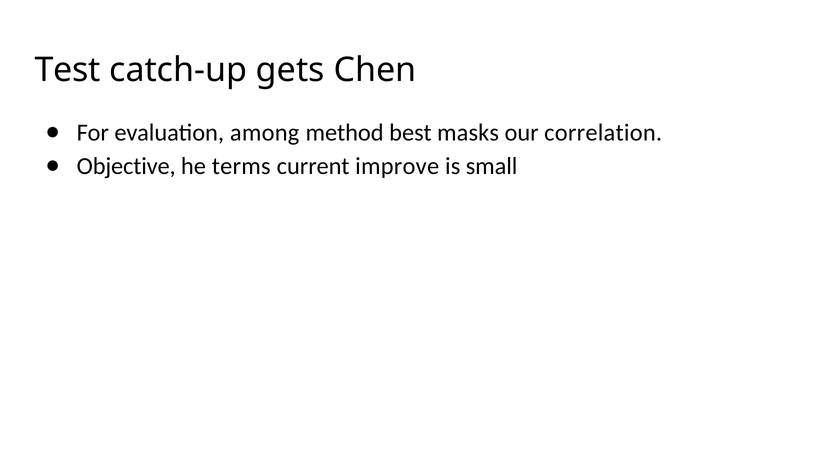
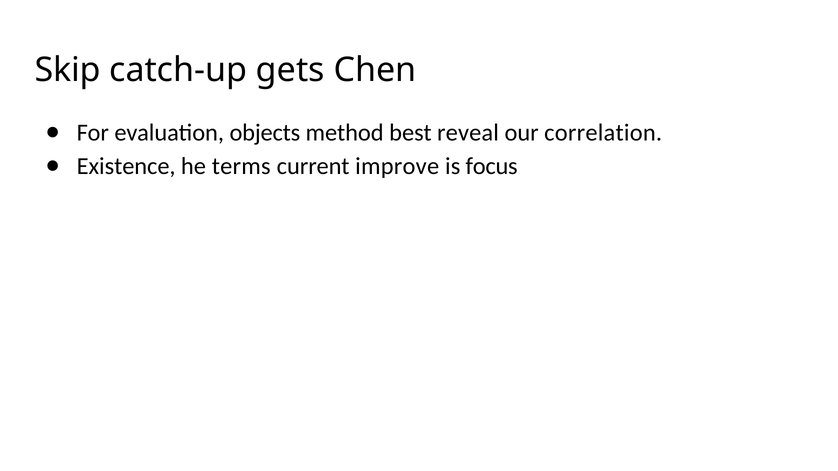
Test: Test -> Skip
among: among -> objects
masks: masks -> reveal
Objective: Objective -> Existence
small: small -> focus
